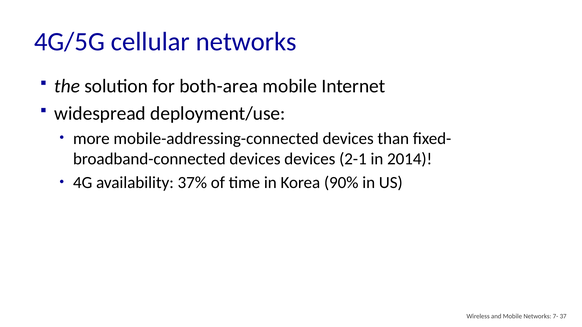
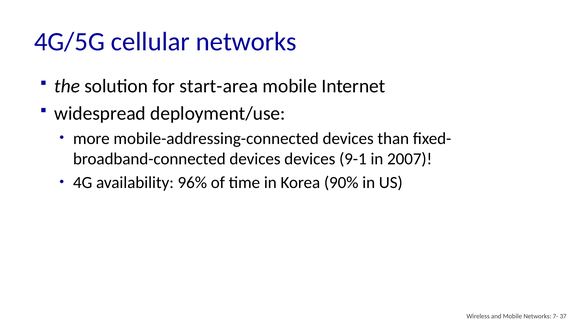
both-area: both-area -> start-area
2-1: 2-1 -> 9-1
2014: 2014 -> 2007
37%: 37% -> 96%
